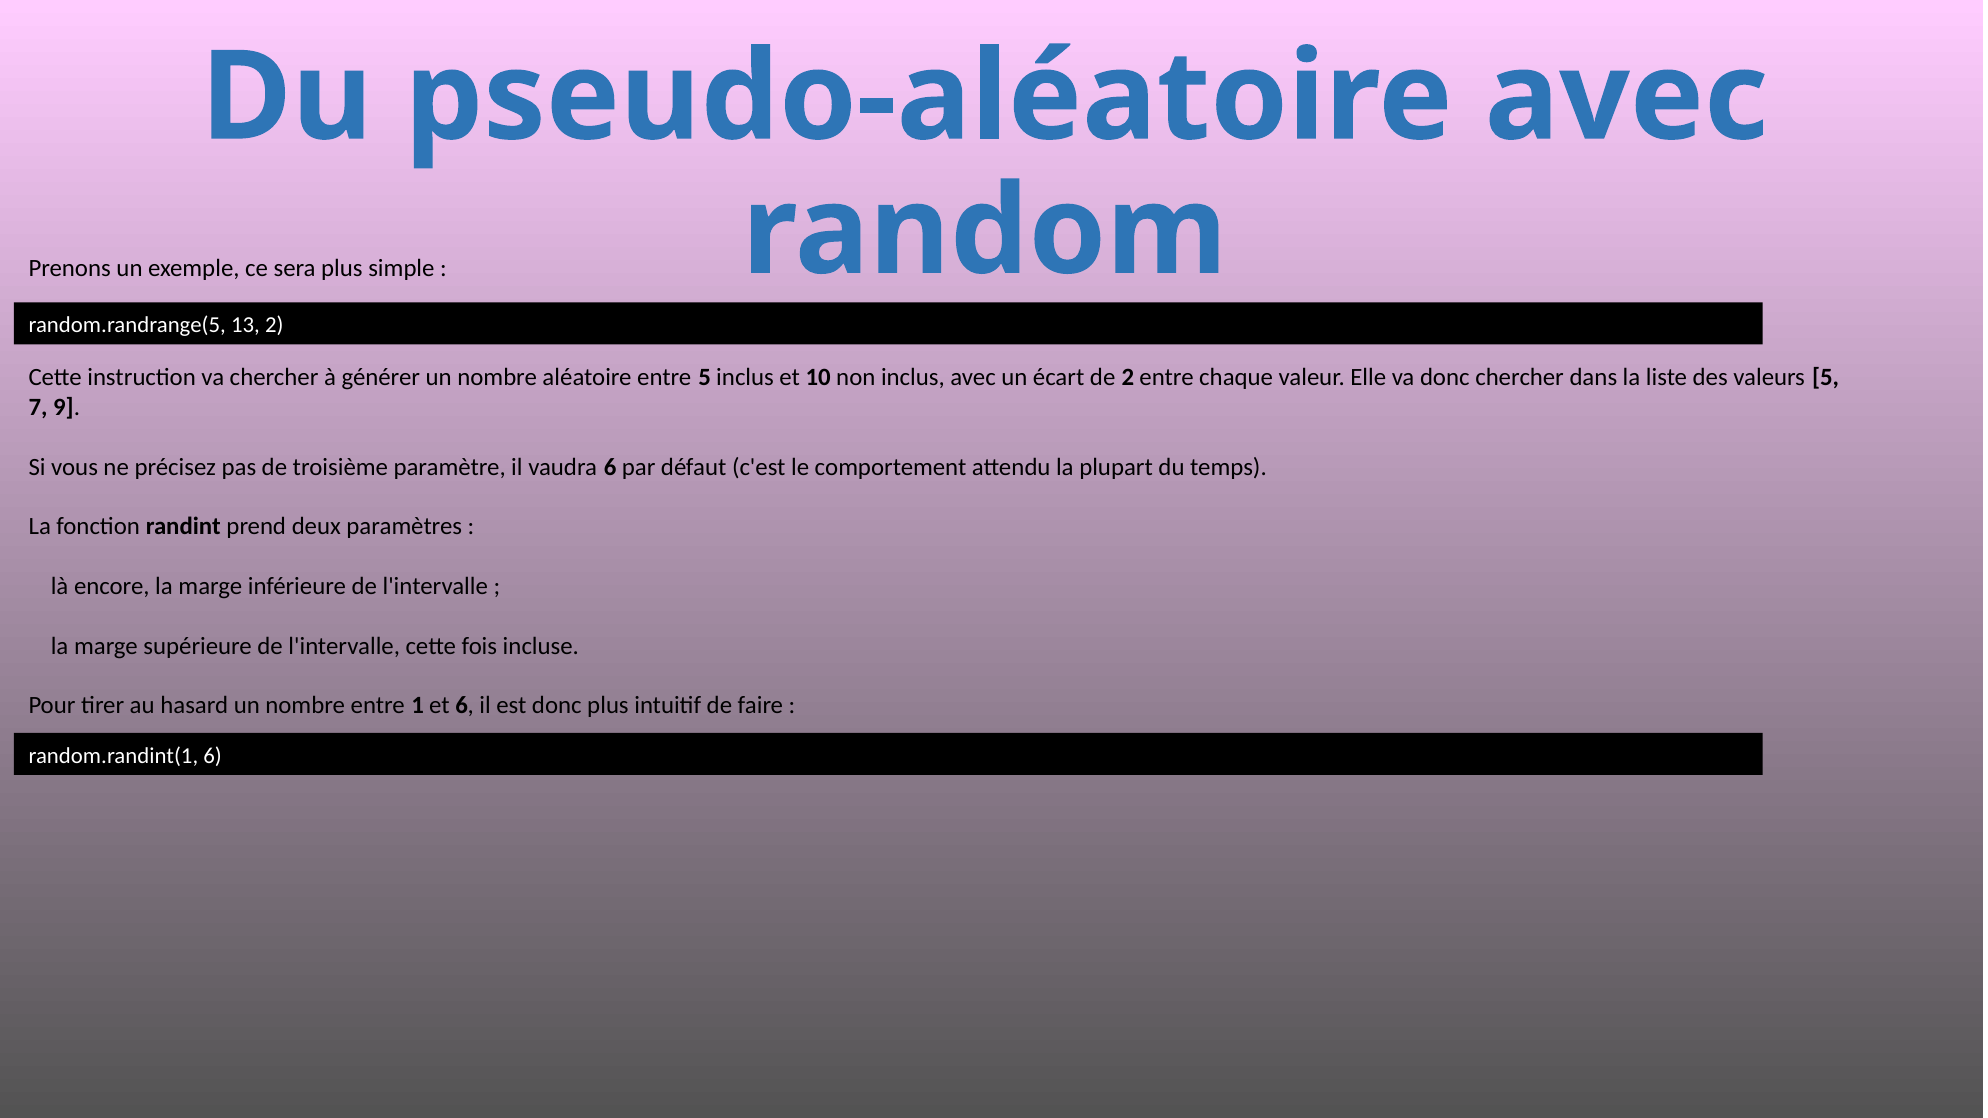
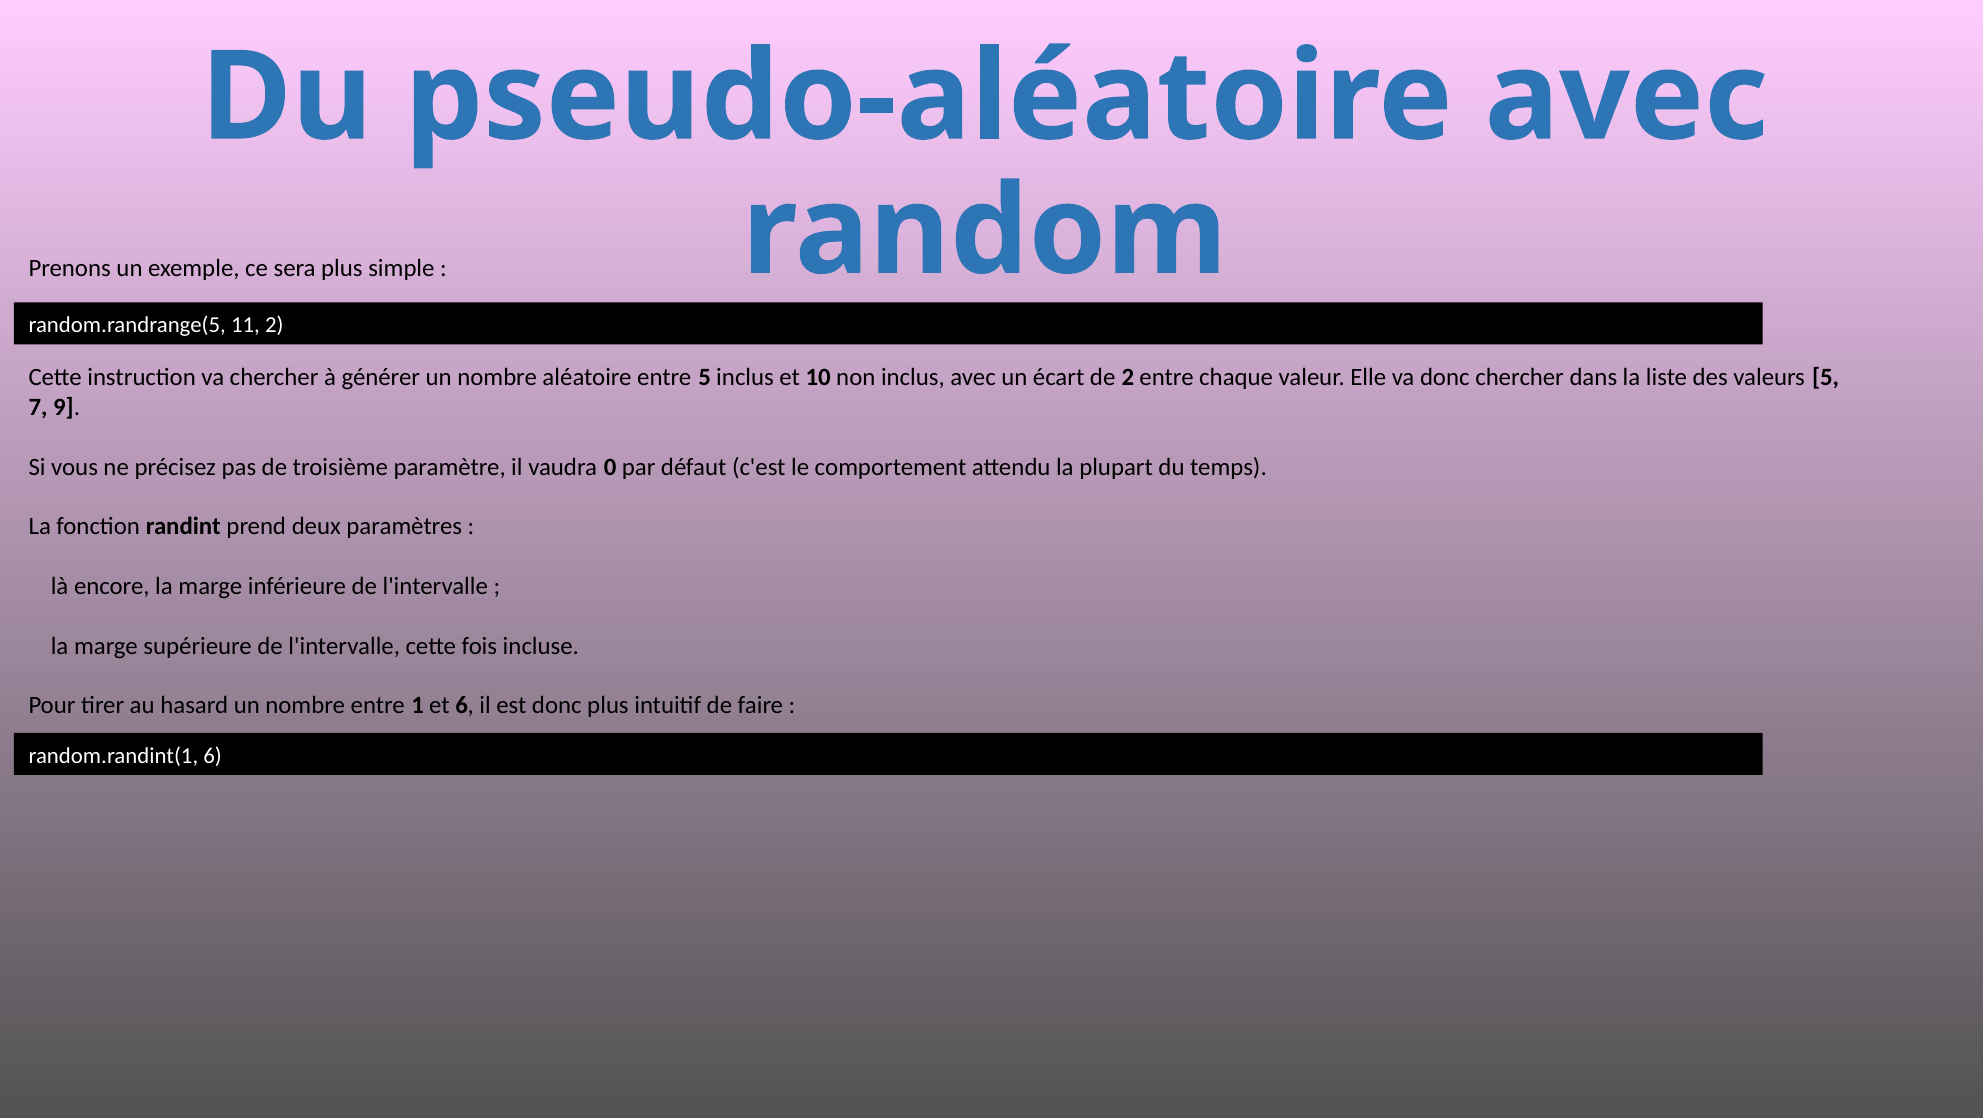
13: 13 -> 11
vaudra 6: 6 -> 0
